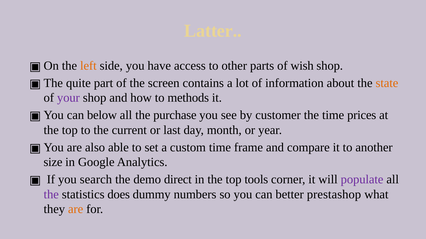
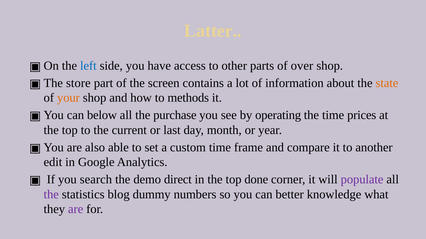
left colour: orange -> blue
wish: wish -> over
quite: quite -> store
your colour: purple -> orange
customer: customer -> operating
size: size -> edit
tools: tools -> done
does: does -> blog
prestashop: prestashop -> knowledge
are at (76, 210) colour: orange -> purple
